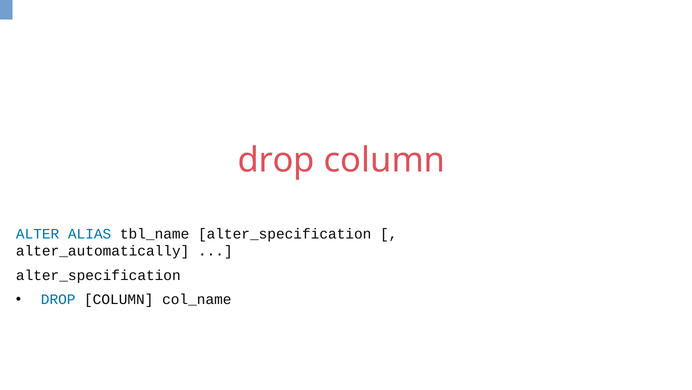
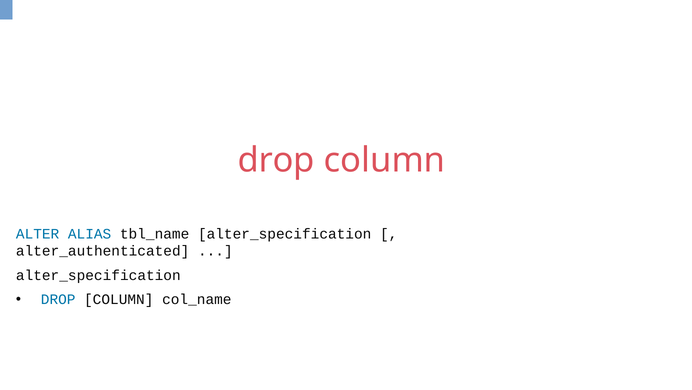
alter_automatically: alter_automatically -> alter_authenticated
